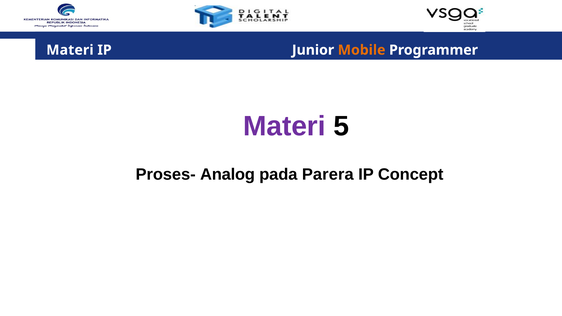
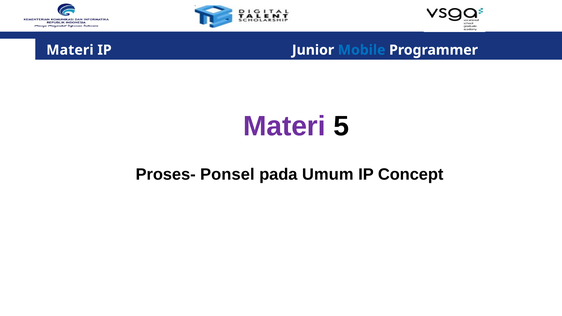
Mobile colour: orange -> blue
Analog: Analog -> Ponsel
Parera: Parera -> Umum
